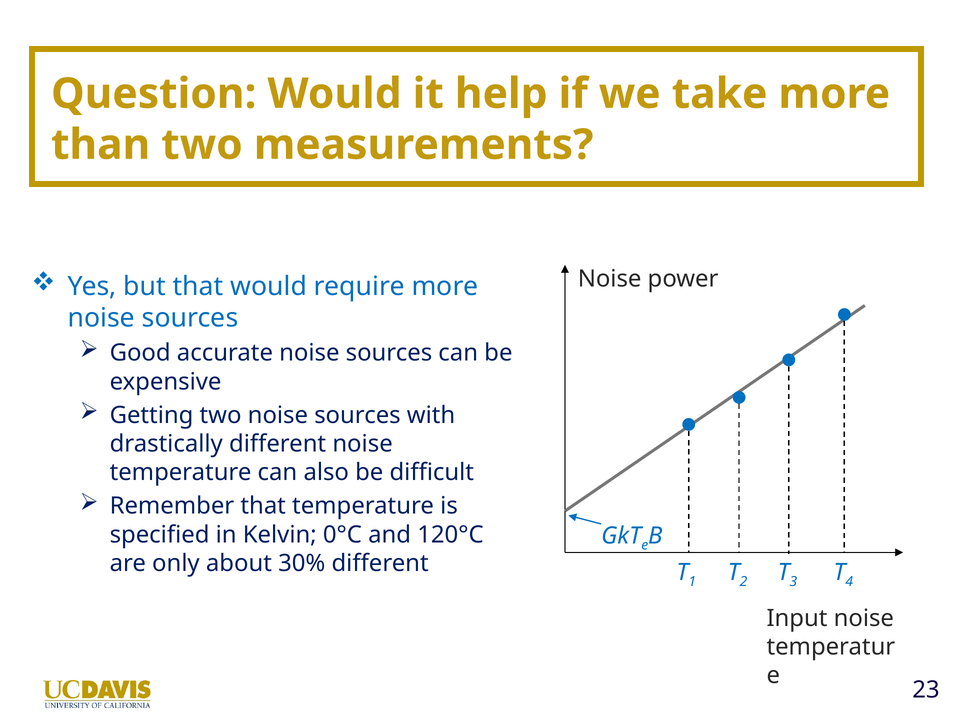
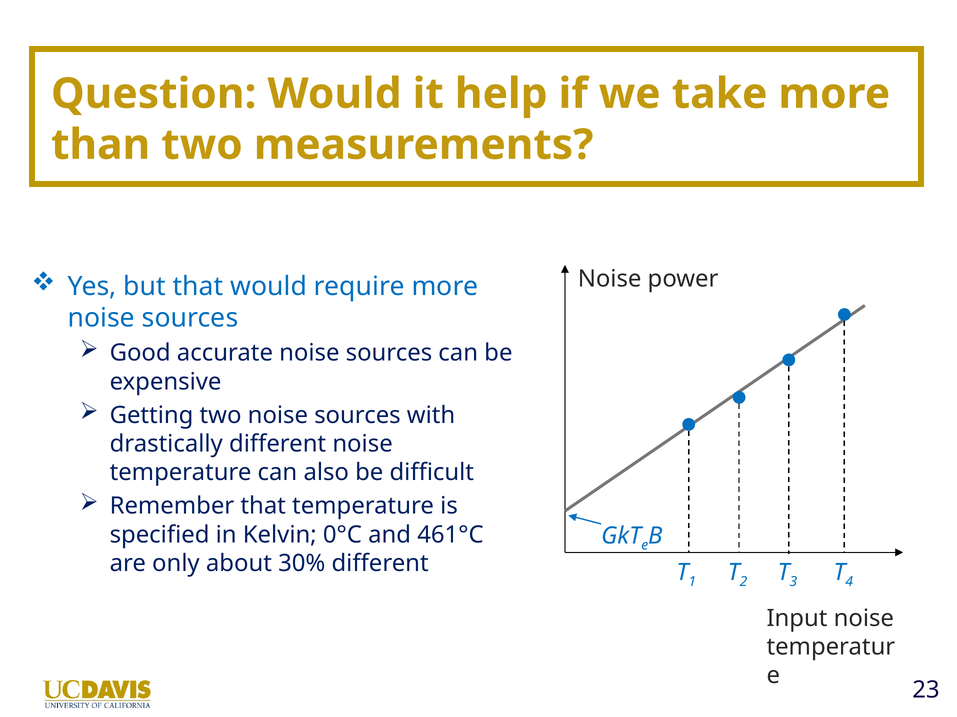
120°C: 120°C -> 461°C
